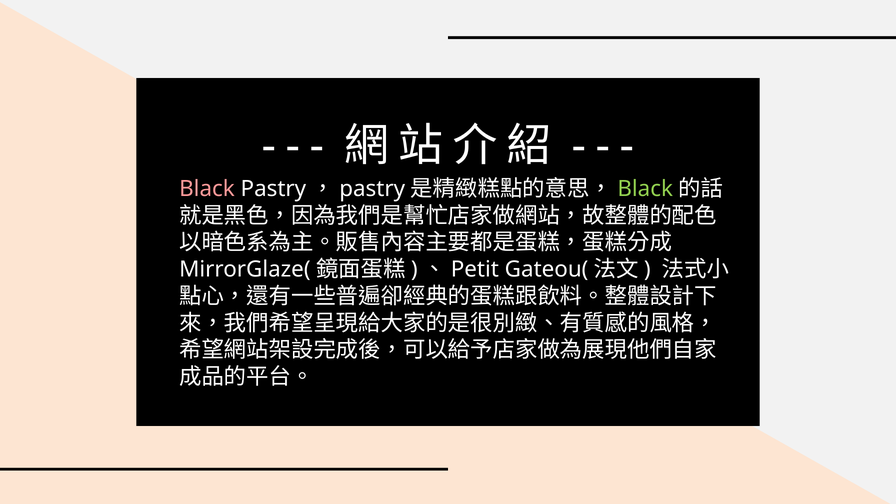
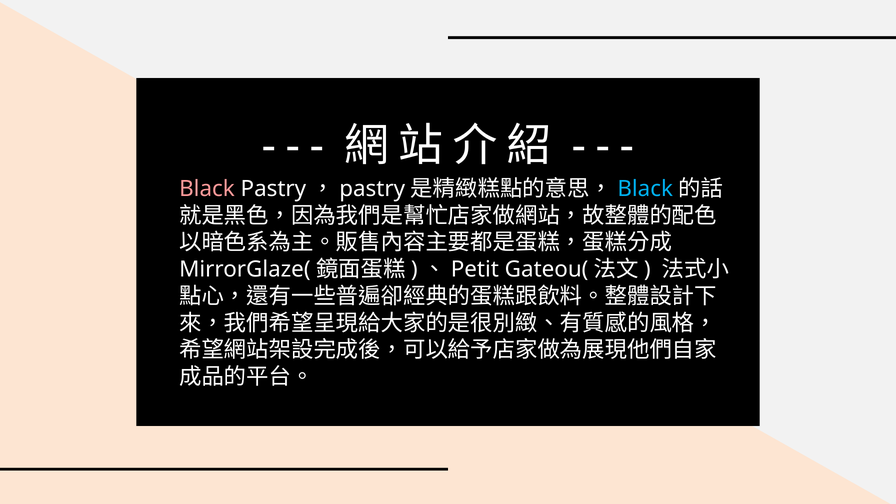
Black at (645, 189) colour: light green -> light blue
